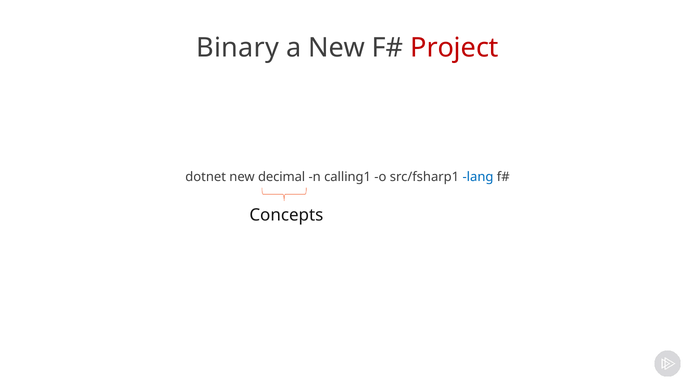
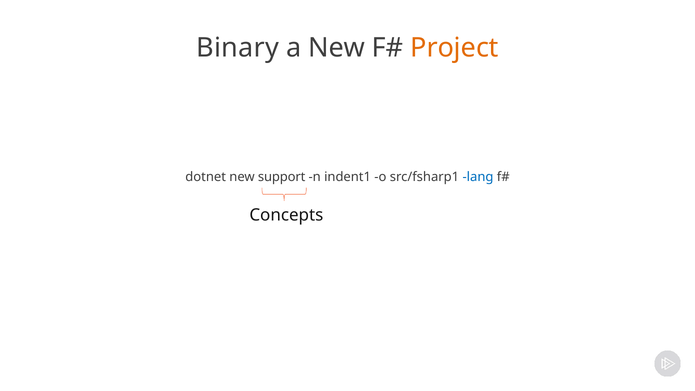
Project colour: red -> orange
decimal: decimal -> support
calling1: calling1 -> indent1
